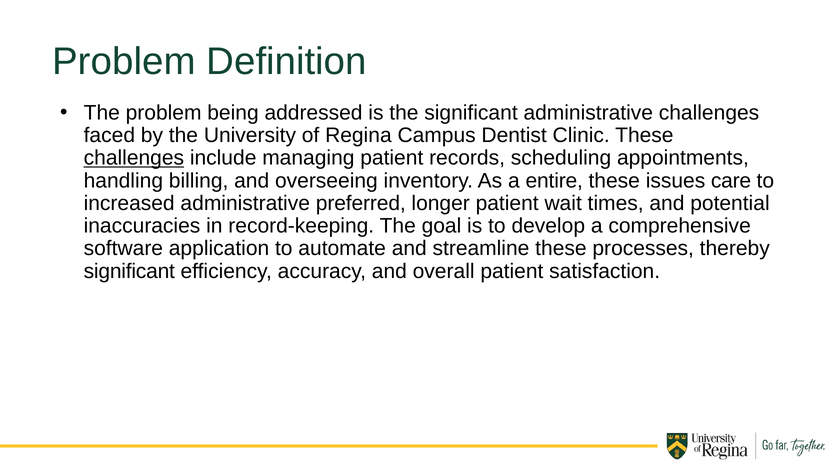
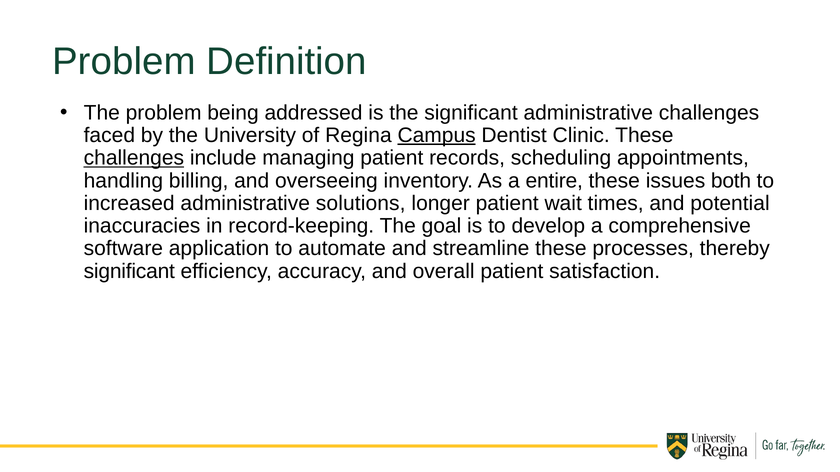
Campus underline: none -> present
care: care -> both
preferred: preferred -> solutions
